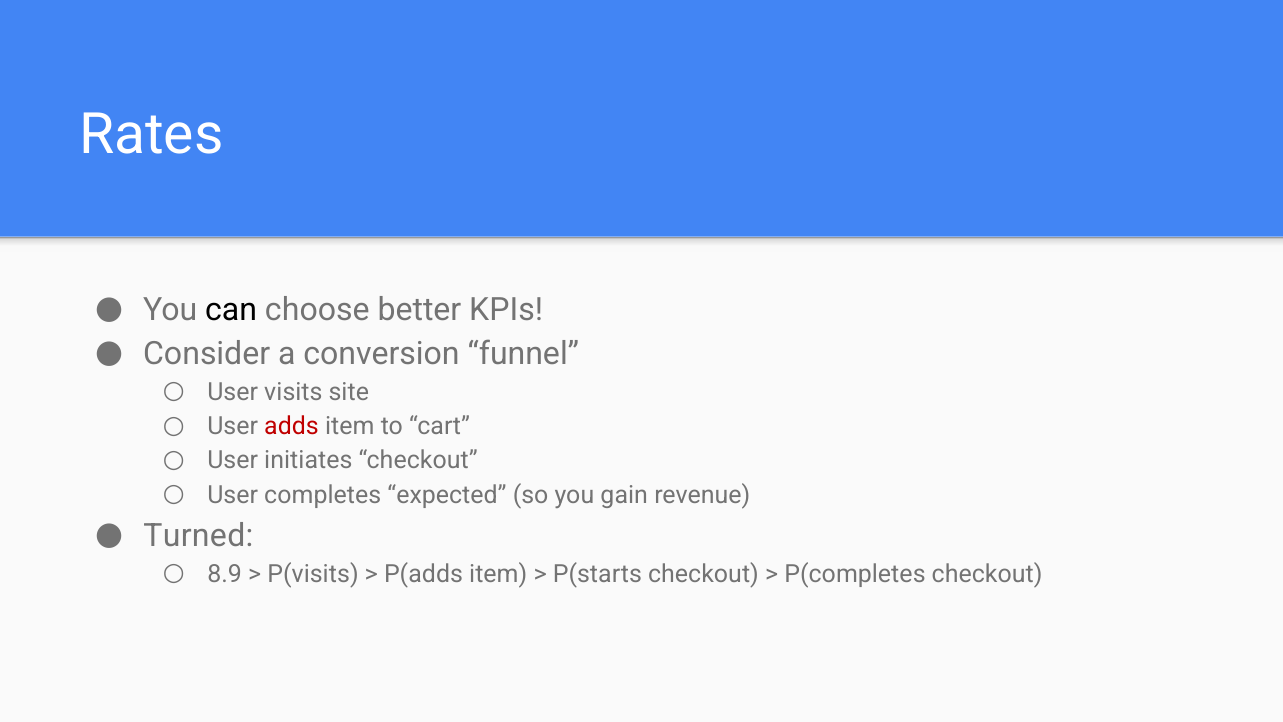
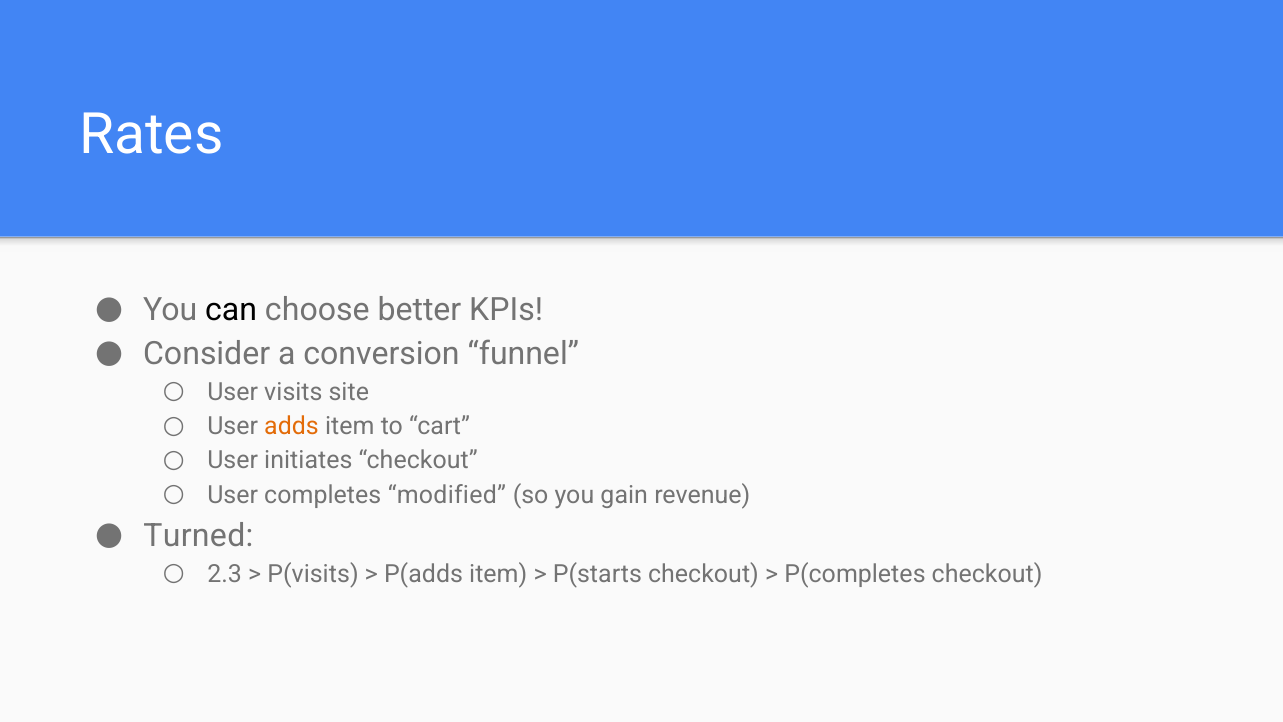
adds colour: red -> orange
expected: expected -> modified
8.9: 8.9 -> 2.3
